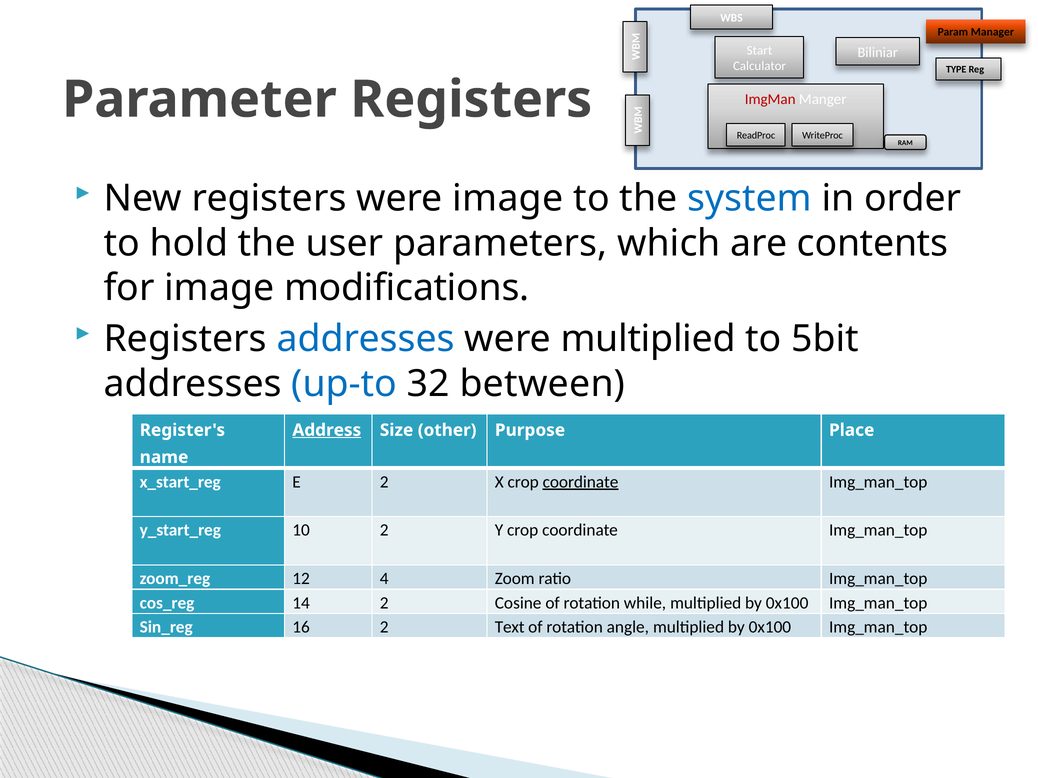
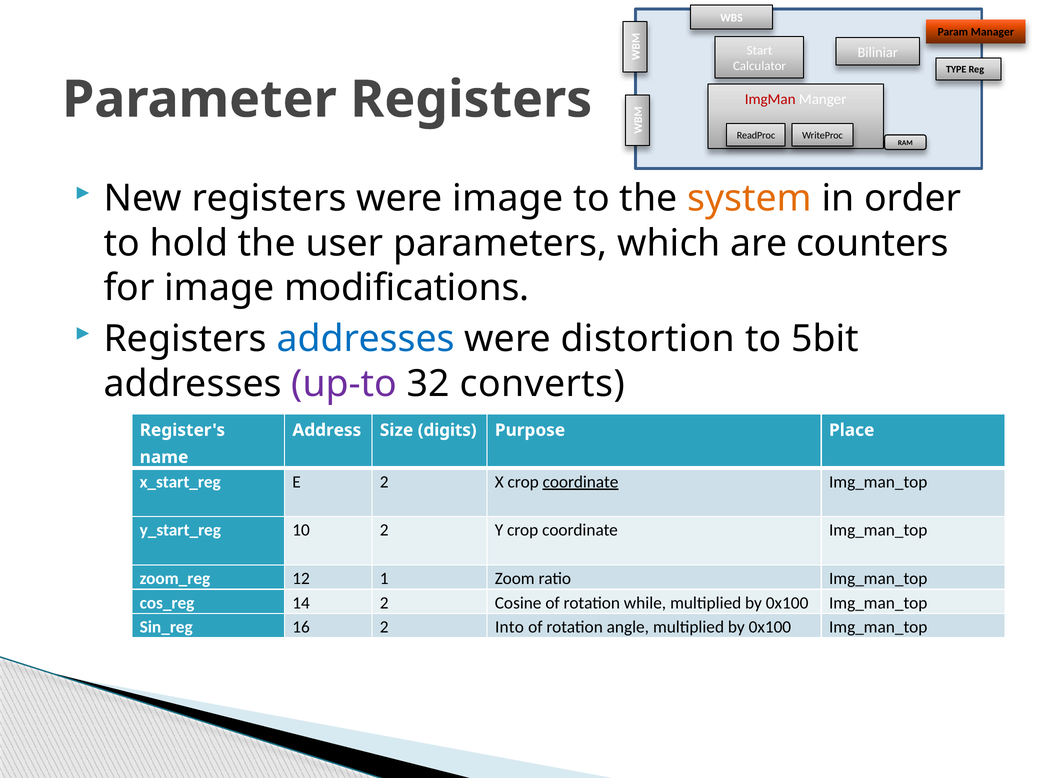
system colour: blue -> orange
contents: contents -> counters
were multiplied: multiplied -> distortion
up-to colour: blue -> purple
between: between -> converts
Address underline: present -> none
other: other -> digits
4: 4 -> 1
Text: Text -> Into
